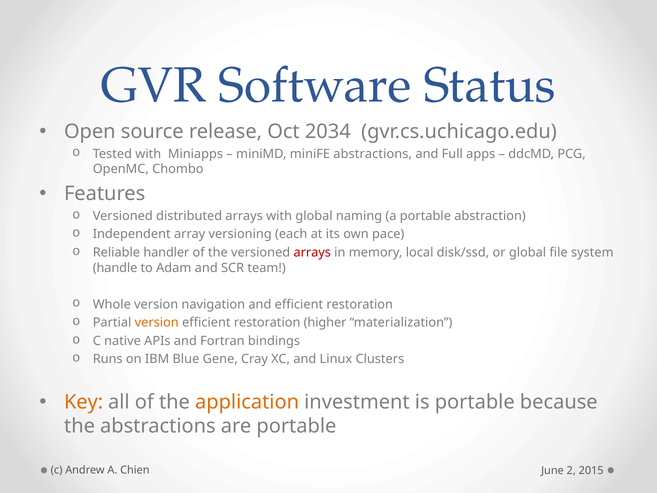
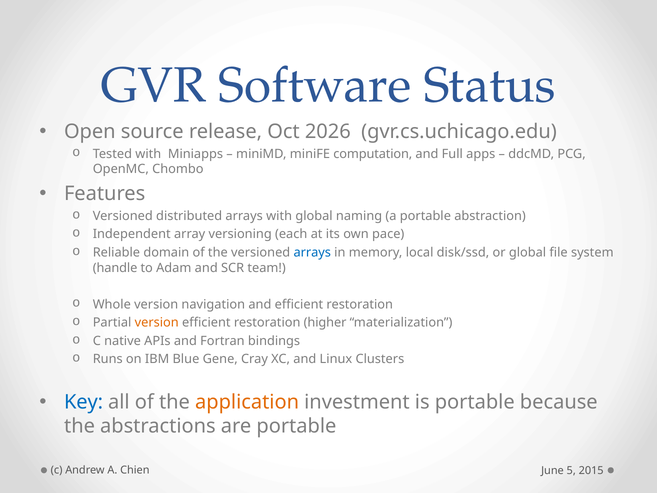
2034: 2034 -> 2026
miniFE abstractions: abstractions -> computation
handler: handler -> domain
arrays at (312, 252) colour: red -> blue
Key colour: orange -> blue
2: 2 -> 5
